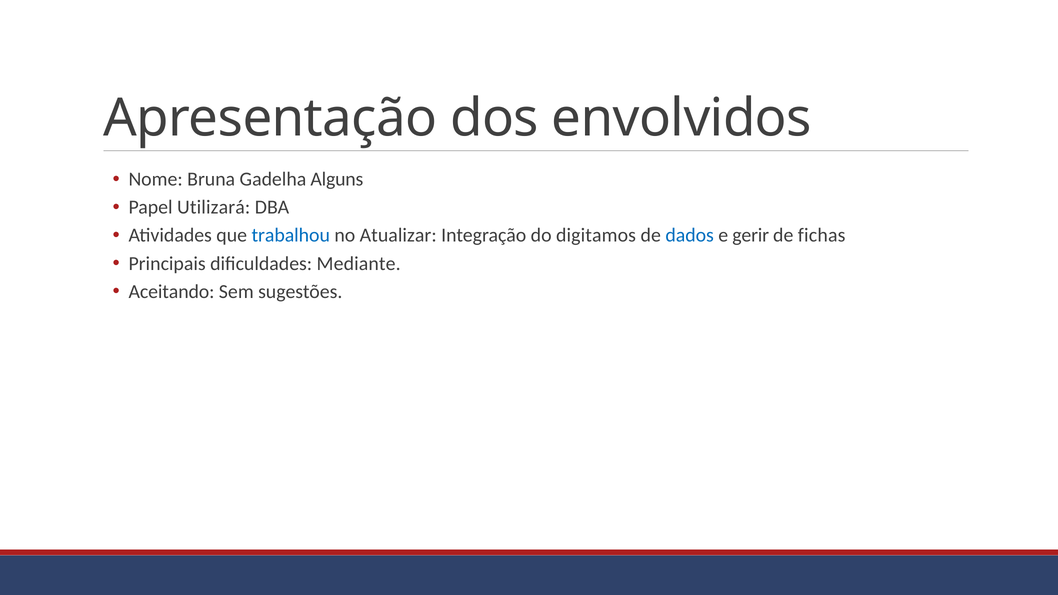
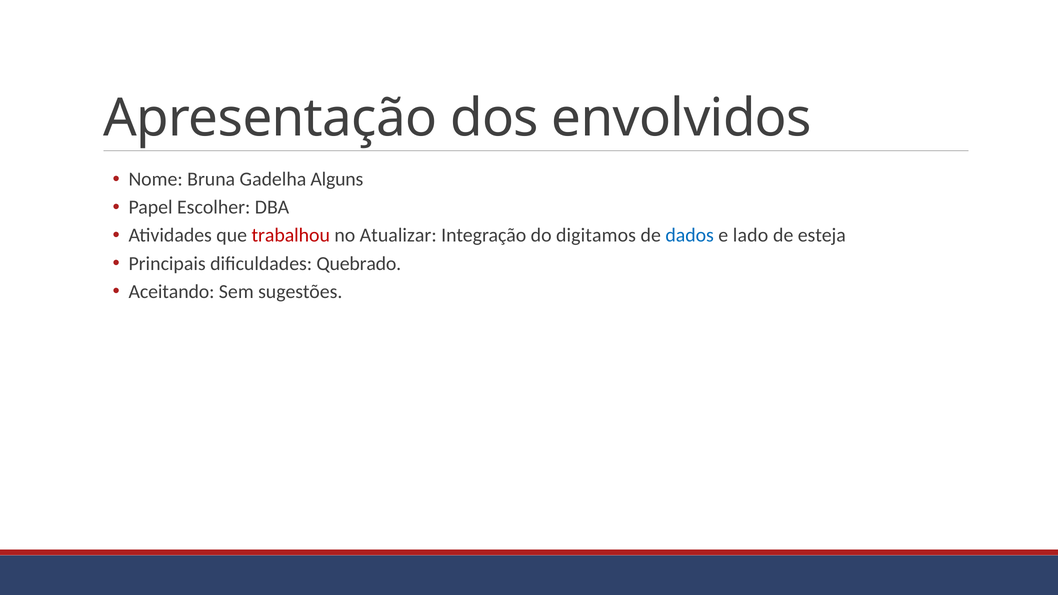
Utilizará: Utilizará -> Escolher
trabalhou colour: blue -> red
gerir: gerir -> lado
fichas: fichas -> esteja
Mediante: Mediante -> Quebrado
